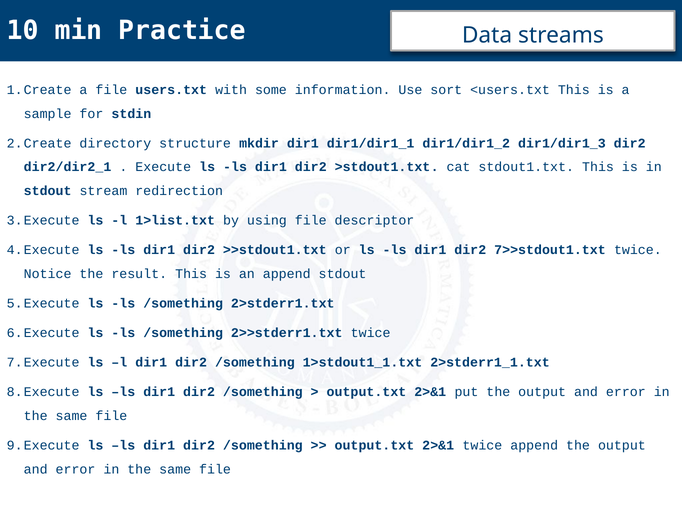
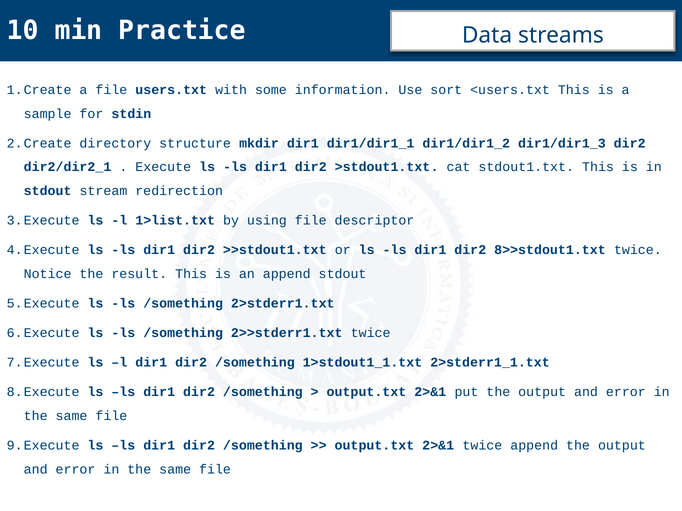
7>>stdout1.txt: 7>>stdout1.txt -> 8>>stdout1.txt
